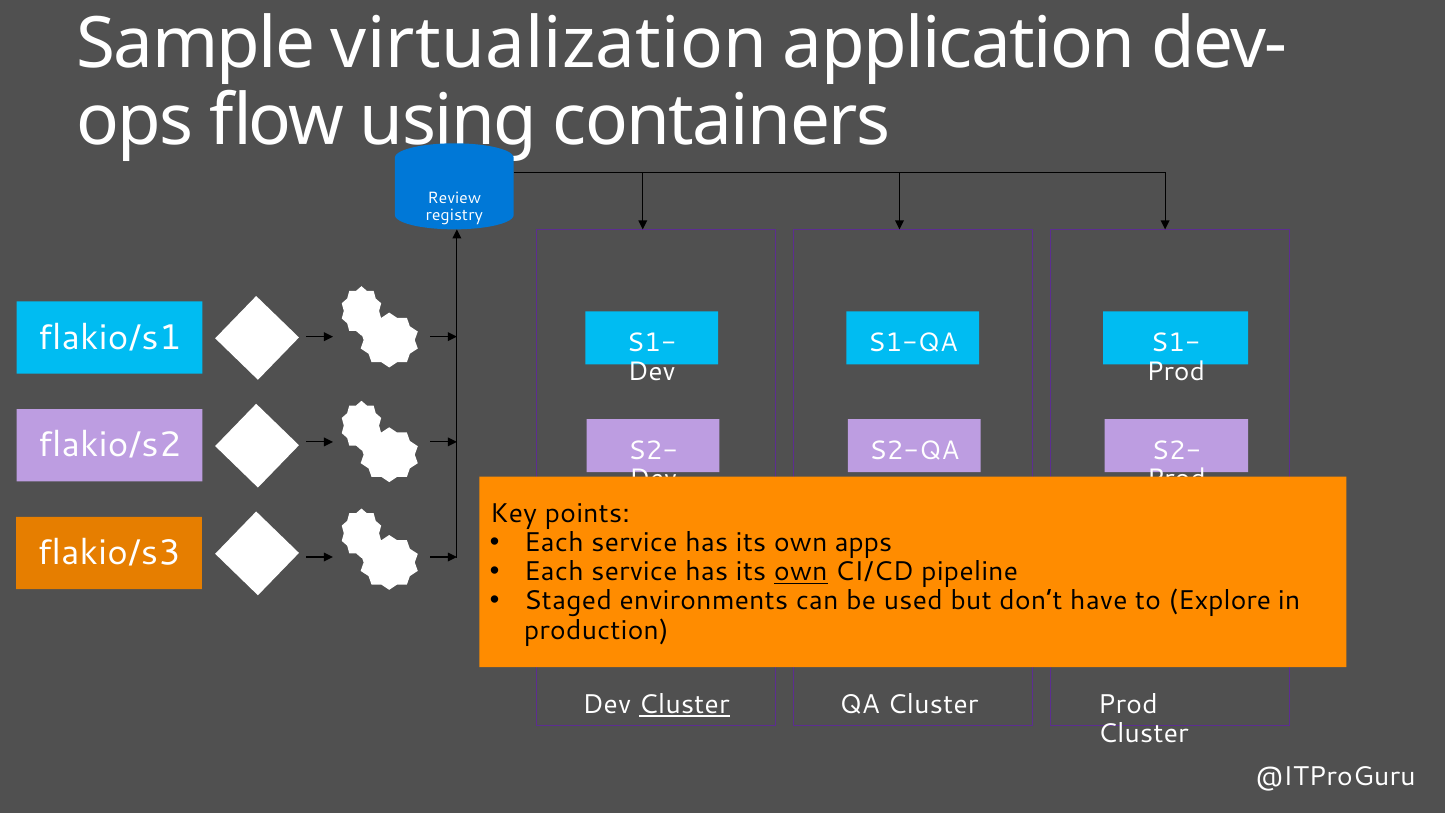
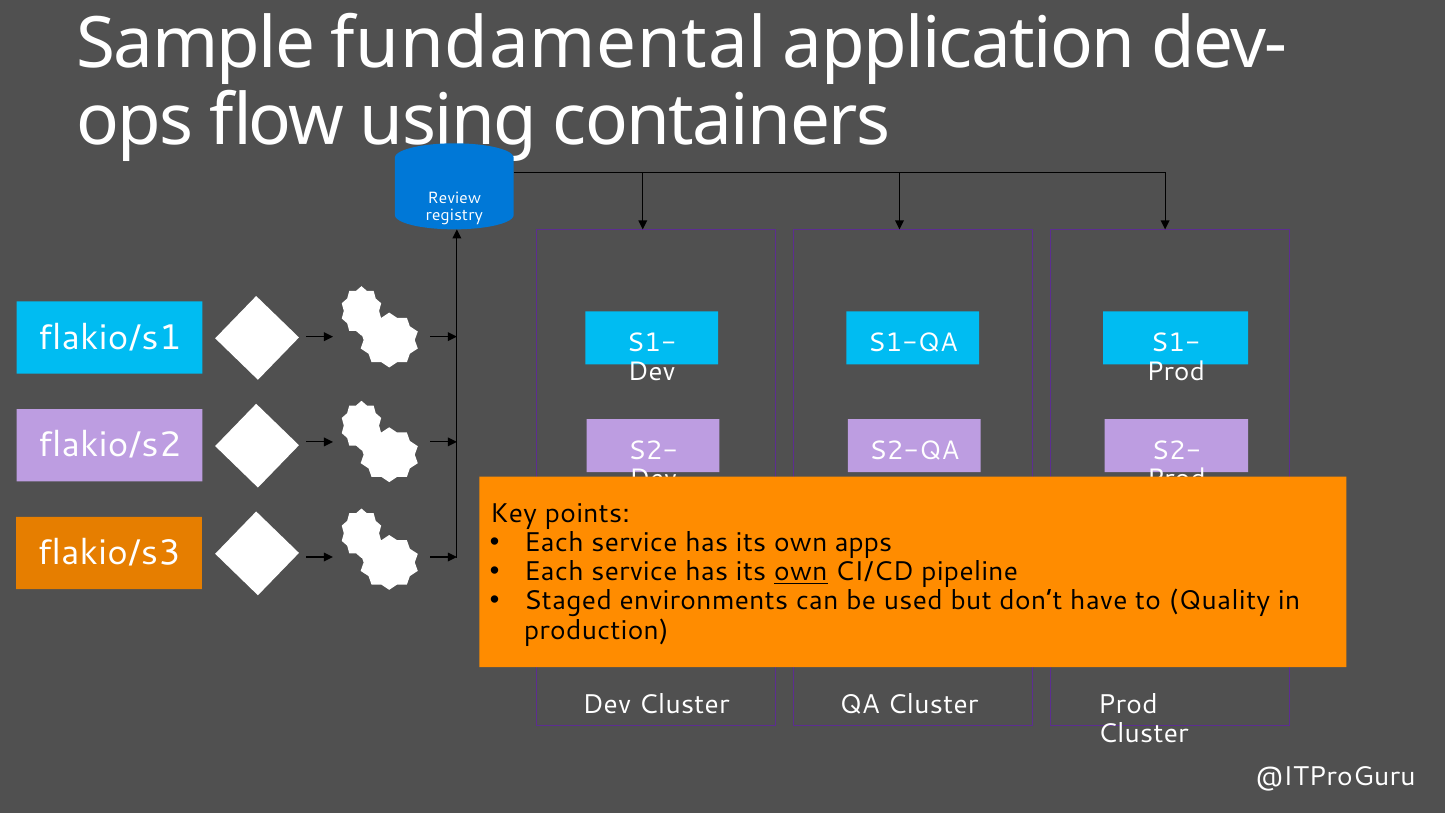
virtualization: virtualization -> fundamental
Explore: Explore -> Quality
Cluster at (684, 704) underline: present -> none
